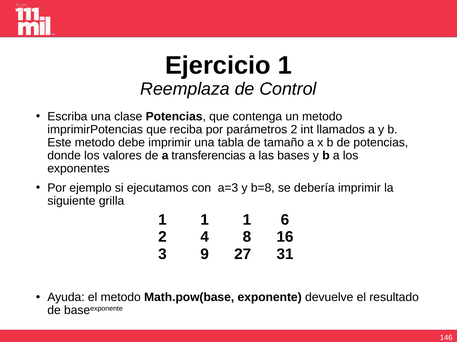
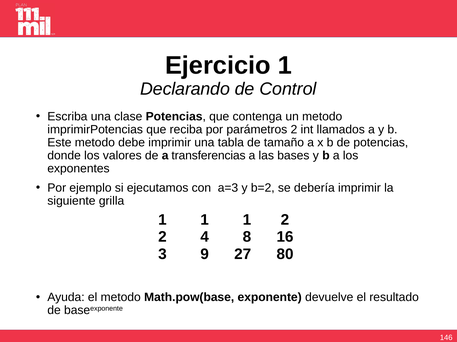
Reemplaza: Reemplaza -> Declarando
b=8: b=8 -> b=2
1 6: 6 -> 2
31: 31 -> 80
